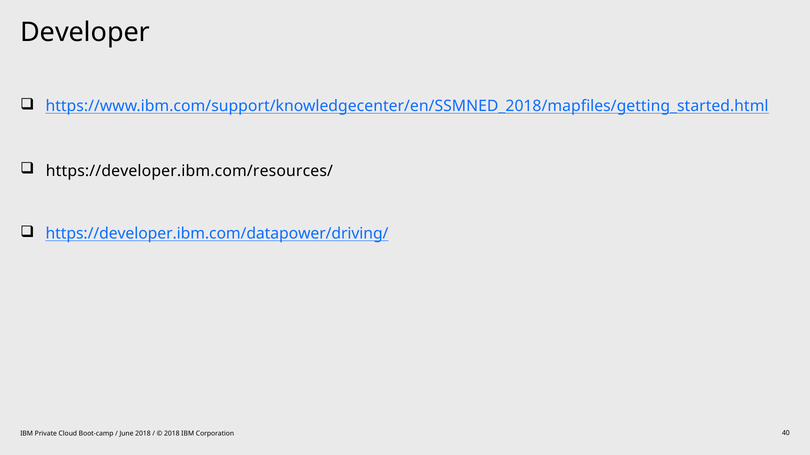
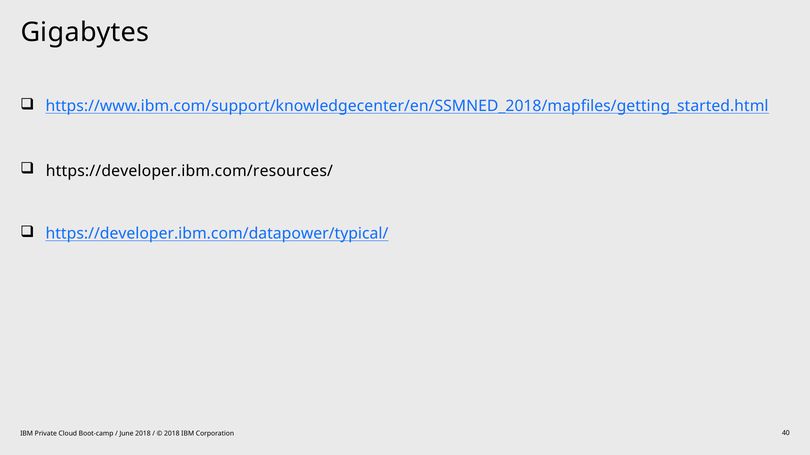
Developer: Developer -> Gigabytes
https://developer.ibm.com/datapower/driving/: https://developer.ibm.com/datapower/driving/ -> https://developer.ibm.com/datapower/typical/
